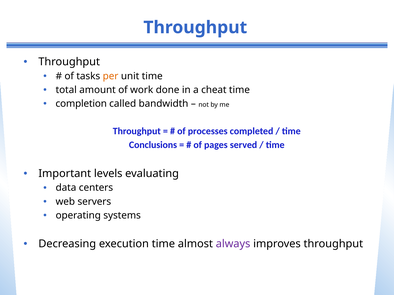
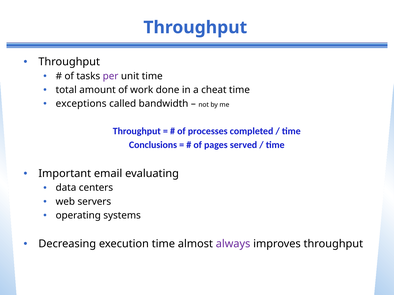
per colour: orange -> purple
completion: completion -> exceptions
levels: levels -> email
